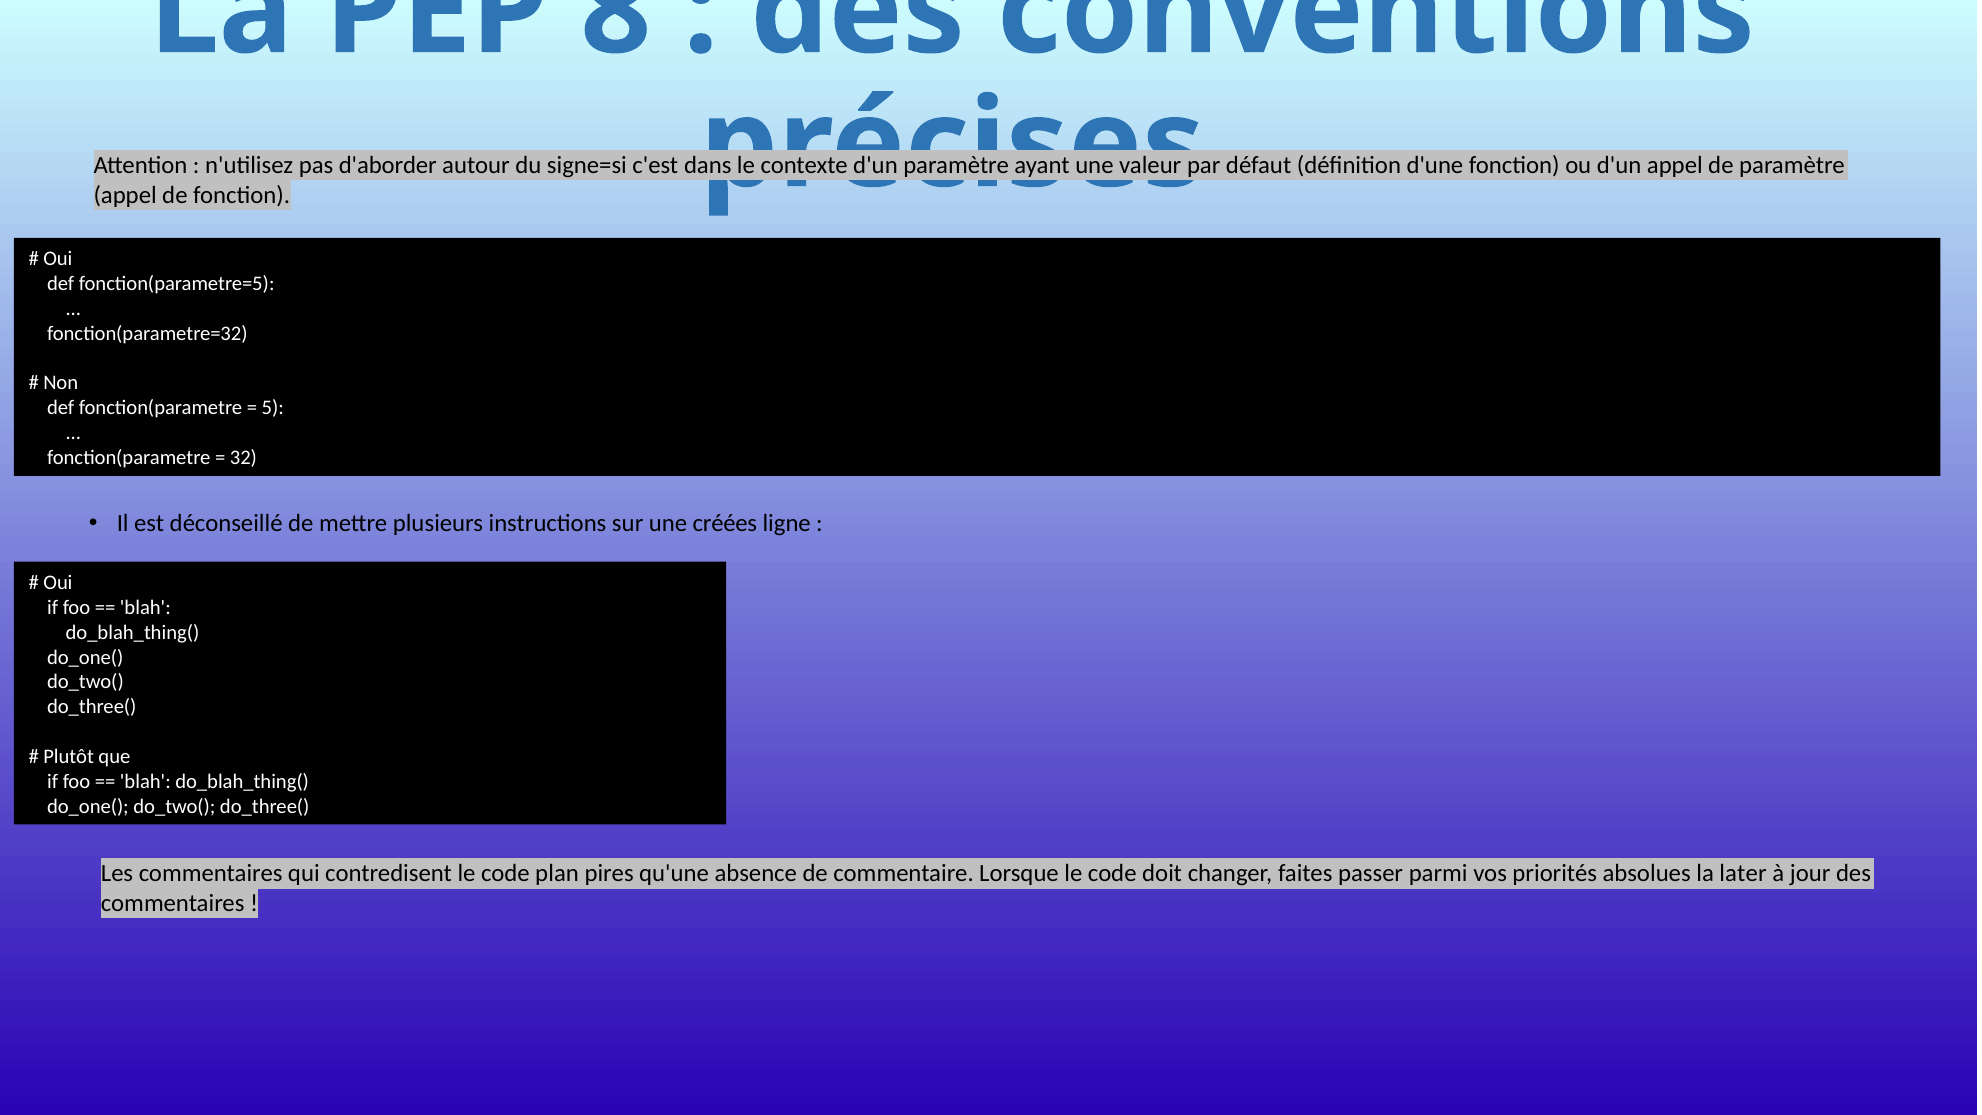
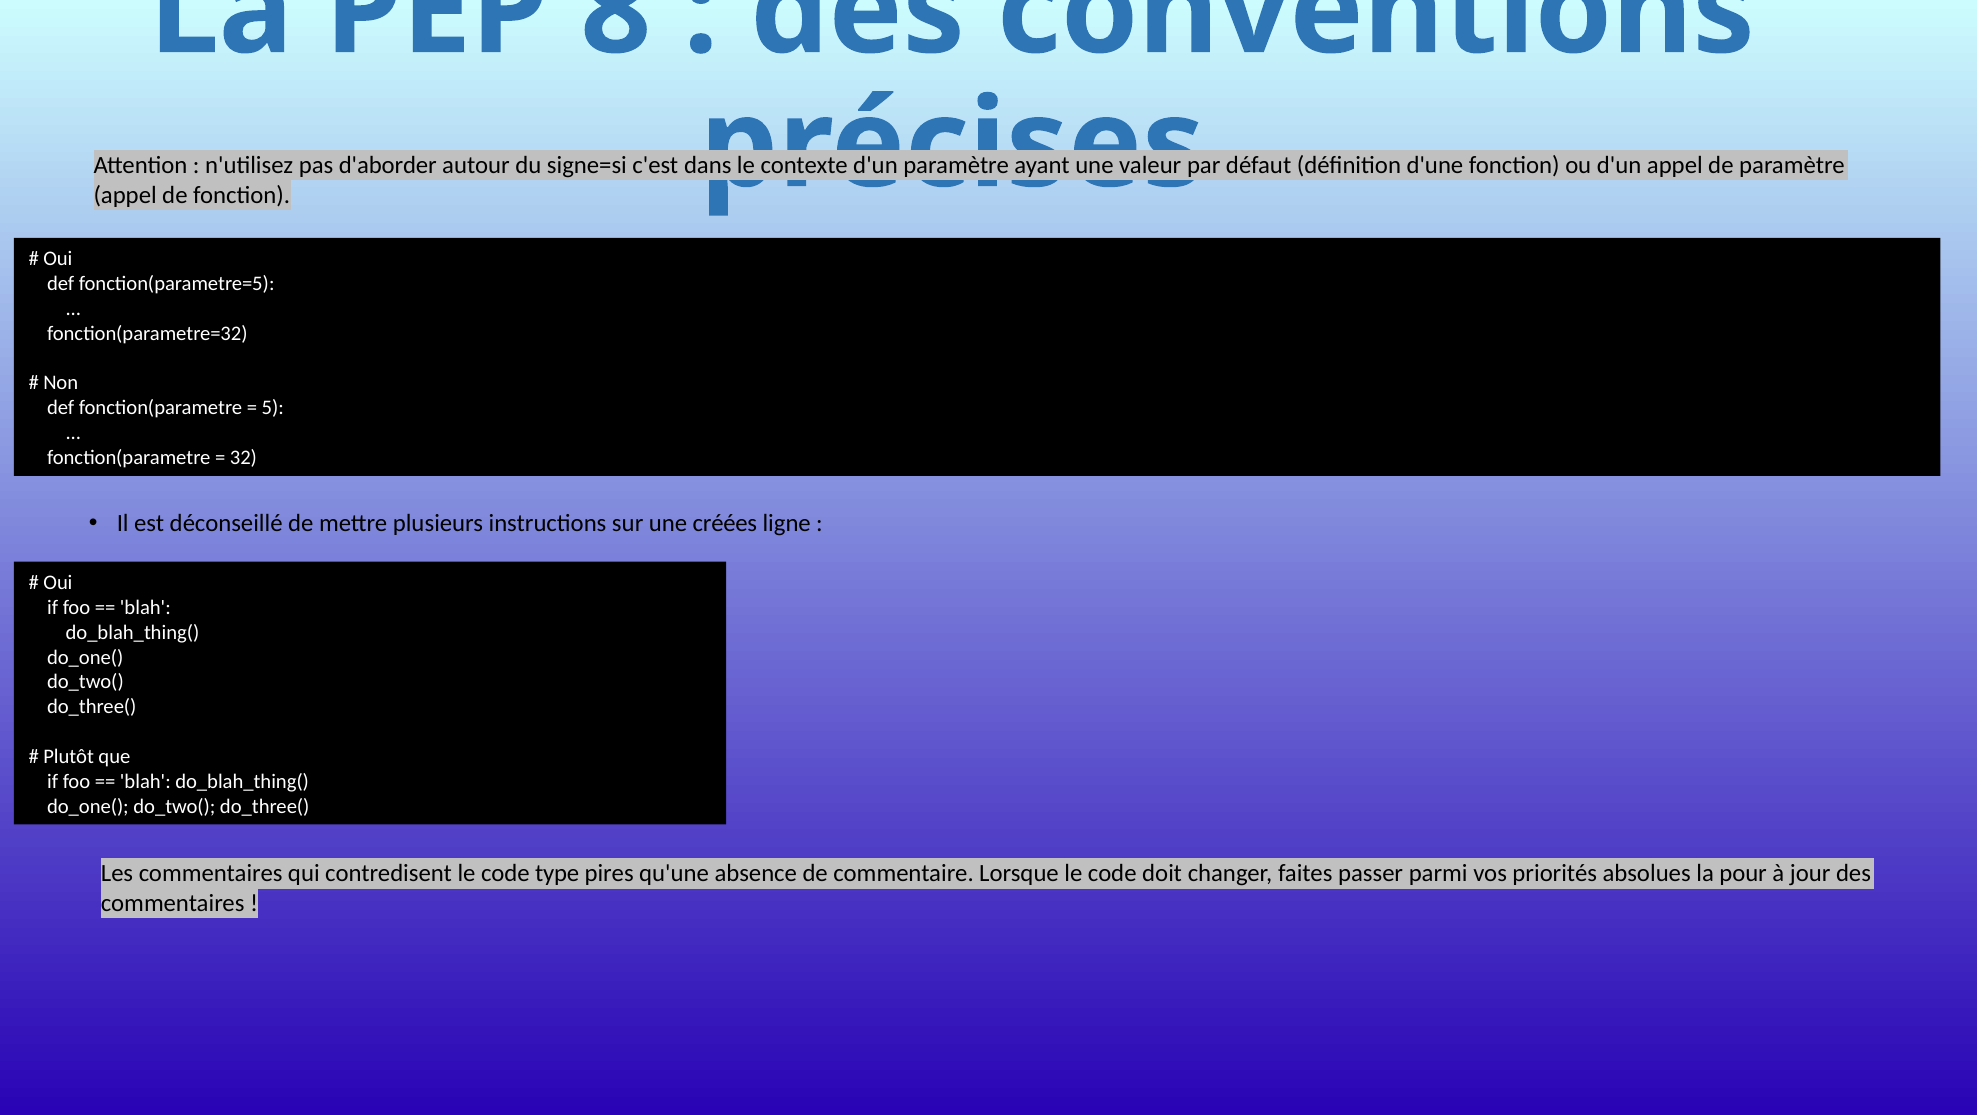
plan: plan -> type
later: later -> pour
